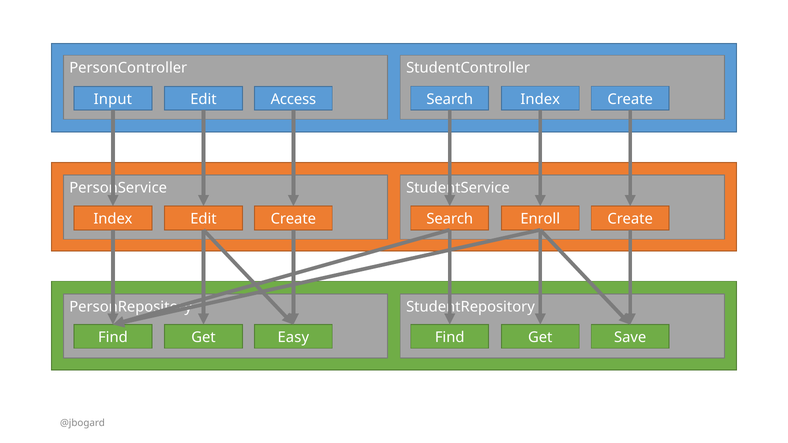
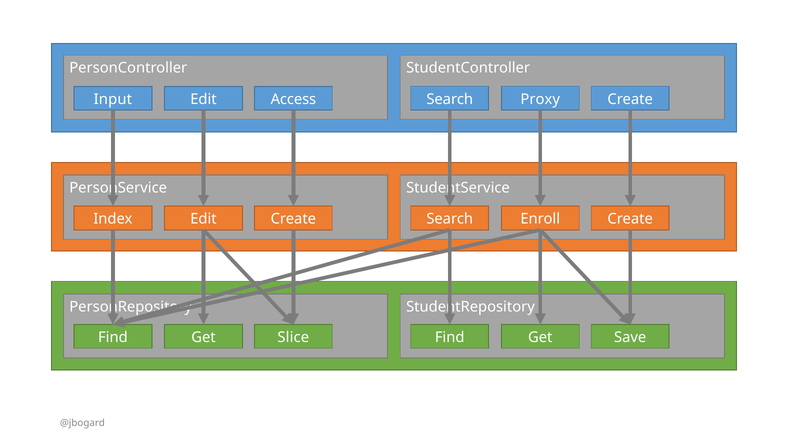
Search Index: Index -> Proxy
Easy: Easy -> Slice
